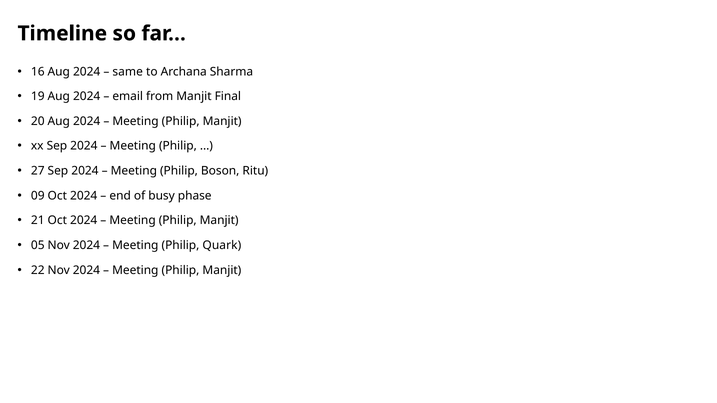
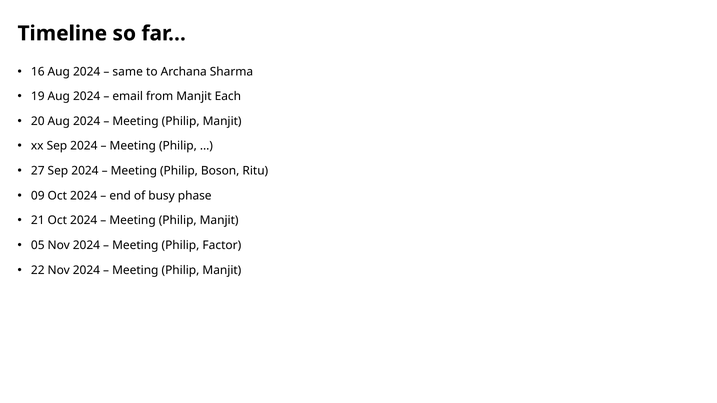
Final: Final -> Each
Quark: Quark -> Factor
